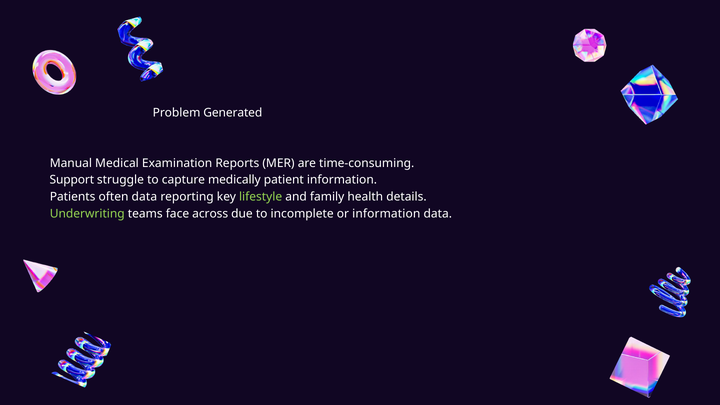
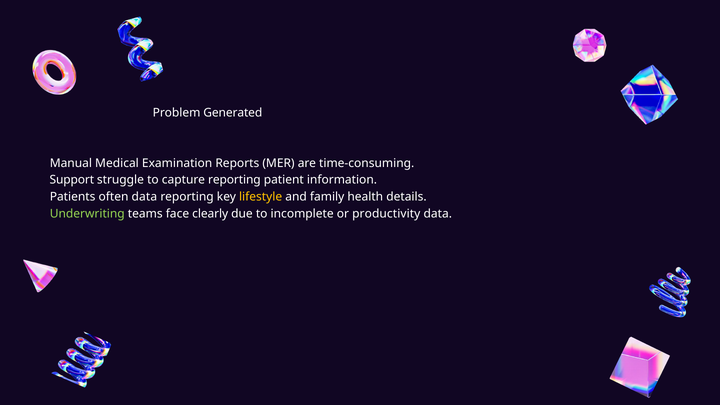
capture medically: medically -> reporting
lifestyle colour: light green -> yellow
across: across -> clearly
or information: information -> productivity
